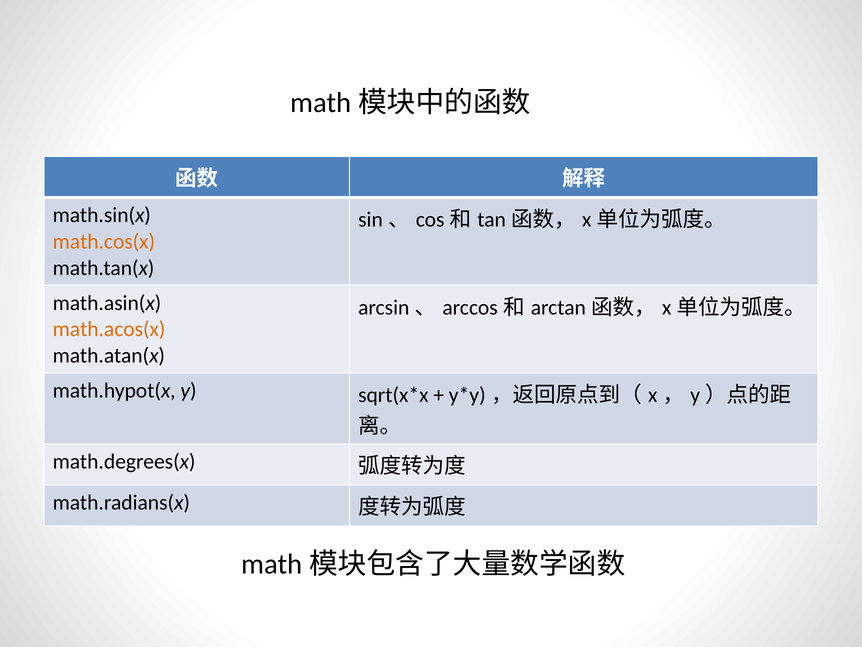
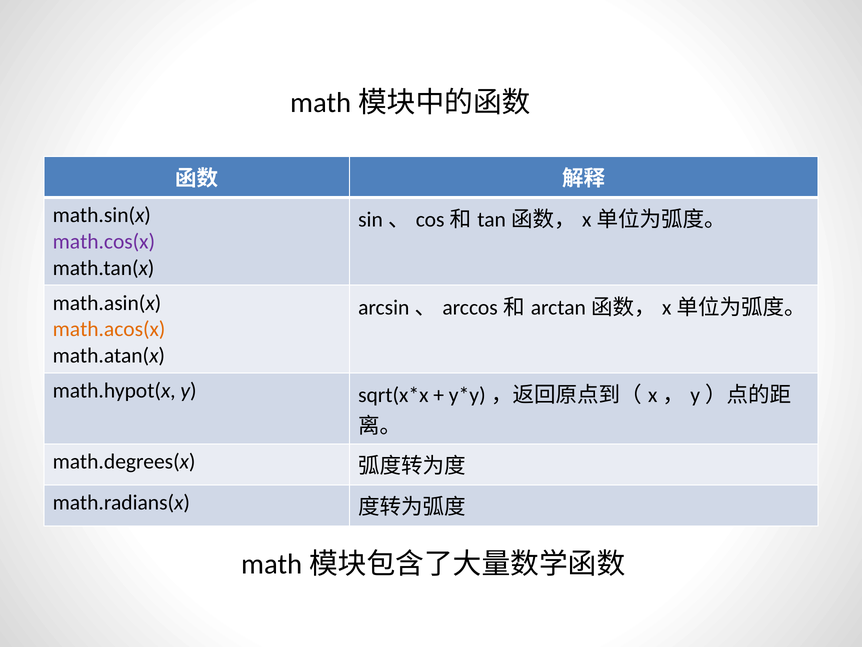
math.cos(x colour: orange -> purple
